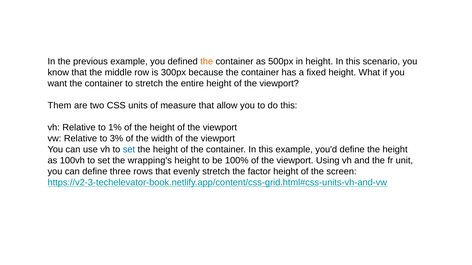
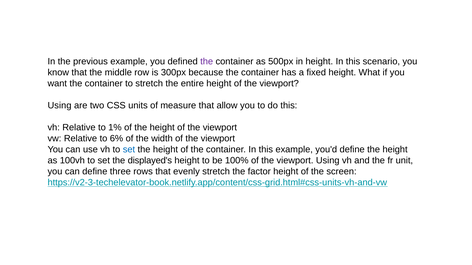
the at (207, 62) colour: orange -> purple
Them at (60, 106): Them -> Using
3%: 3% -> 6%
wrapping's: wrapping's -> displayed's
